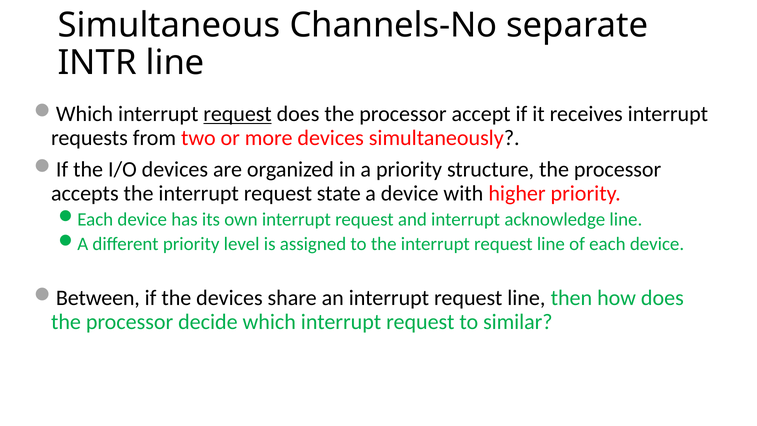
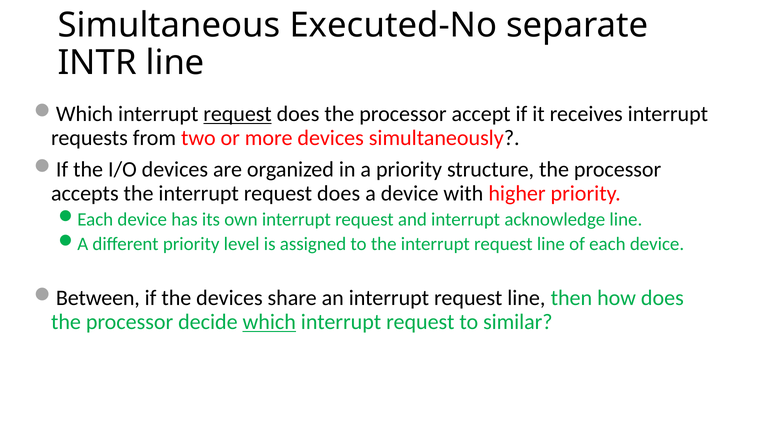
Channels-No: Channels-No -> Executed-No
the interrupt request state: state -> does
which at (269, 322) underline: none -> present
